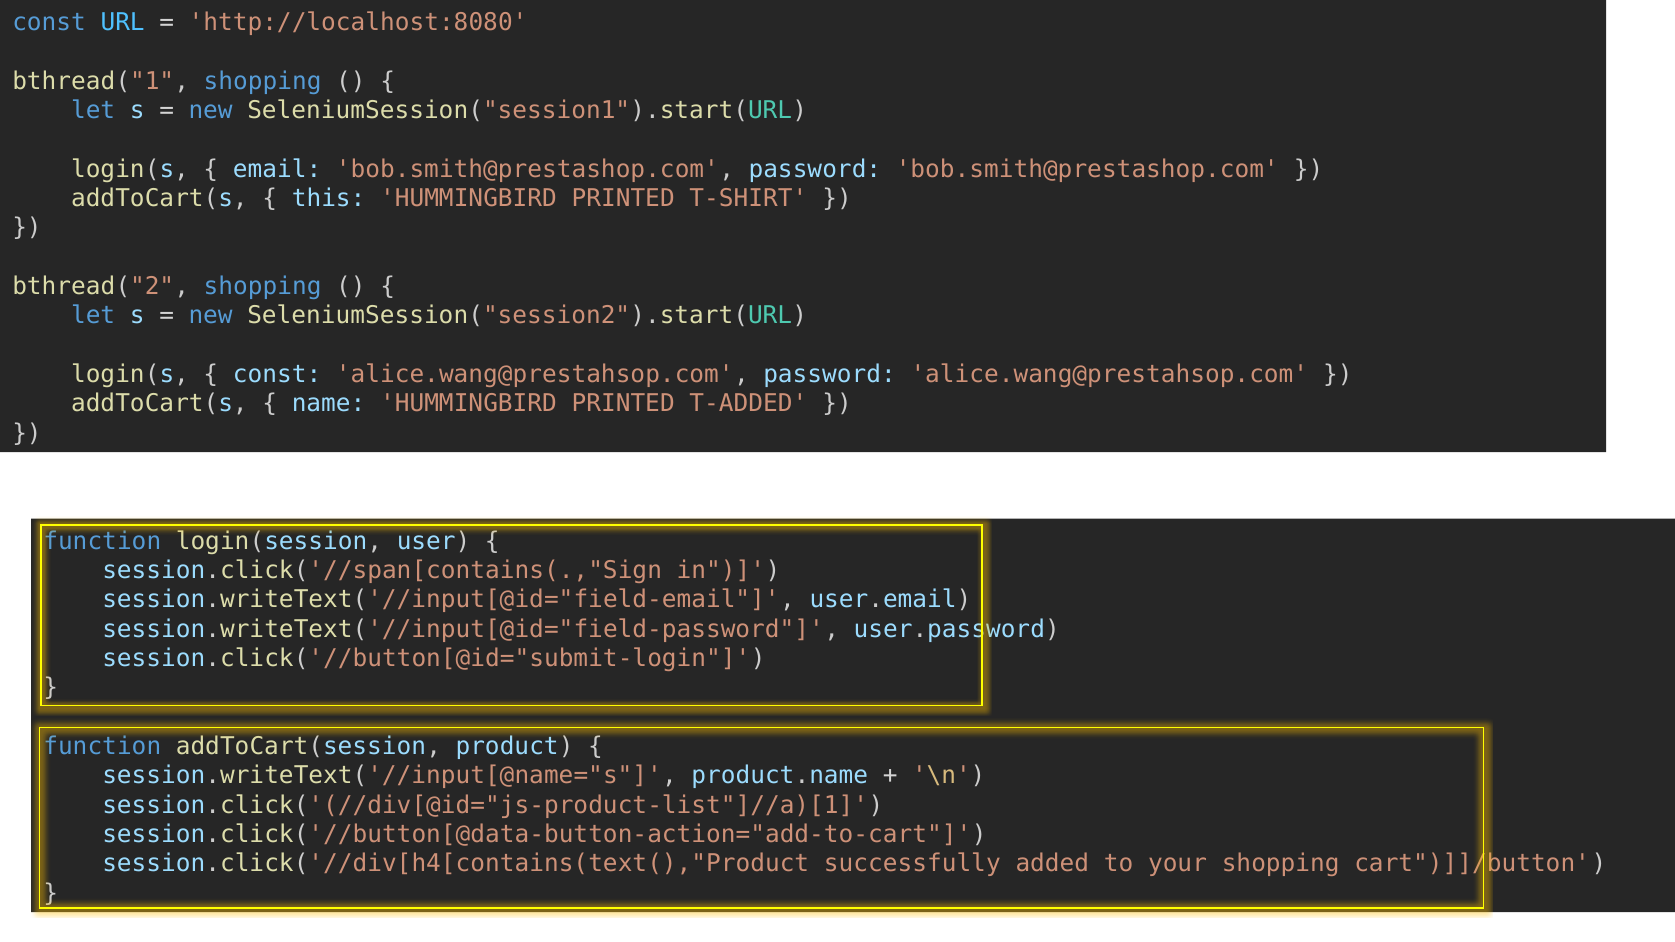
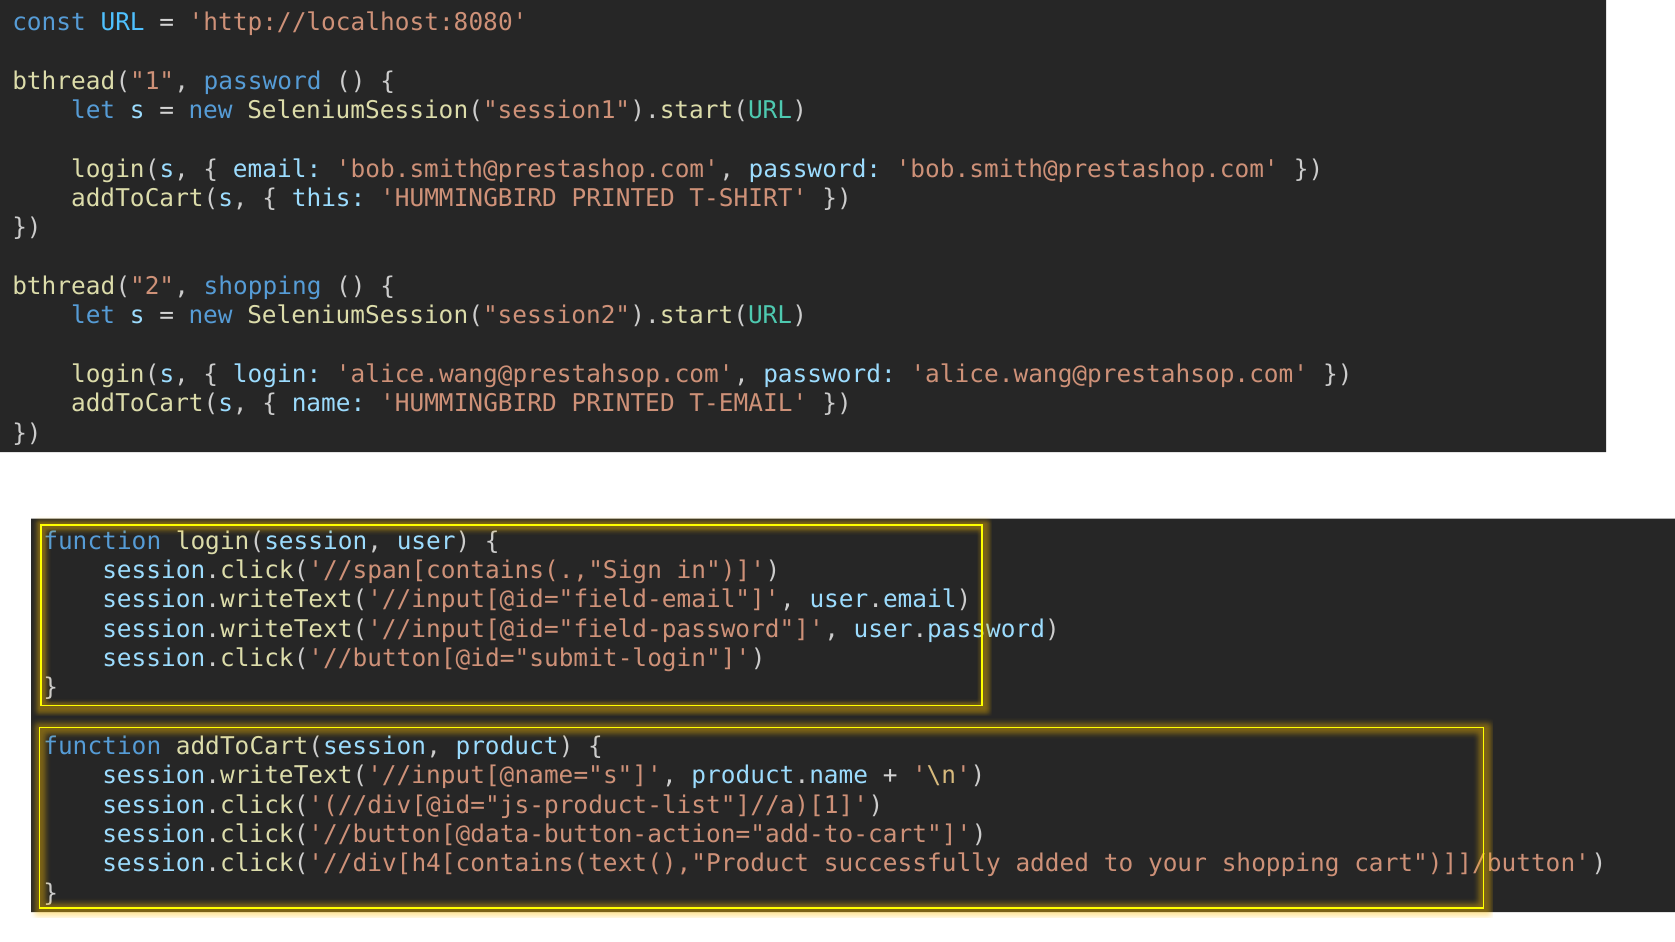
bthread("1 shopping: shopping -> password
const at (277, 374): const -> login
T-ADDED: T-ADDED -> T-EMAIL
